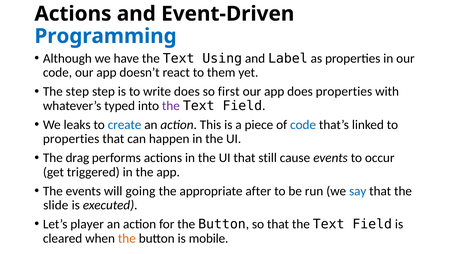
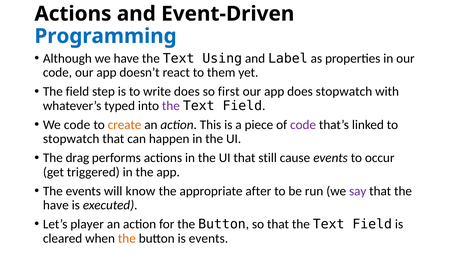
The step: step -> field
does properties: properties -> stopwatch
We leaks: leaks -> code
create colour: blue -> orange
code at (303, 125) colour: blue -> purple
properties at (71, 139): properties -> stopwatch
going: going -> know
say colour: blue -> purple
slide at (56, 205): slide -> have
is mobile: mobile -> events
